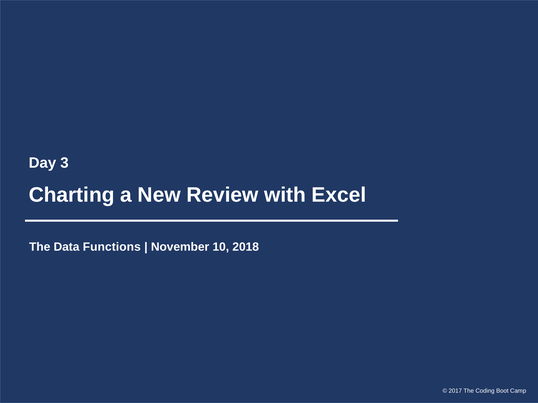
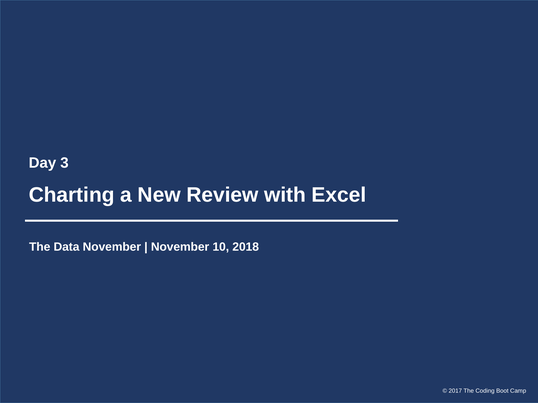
Data Functions: Functions -> November
